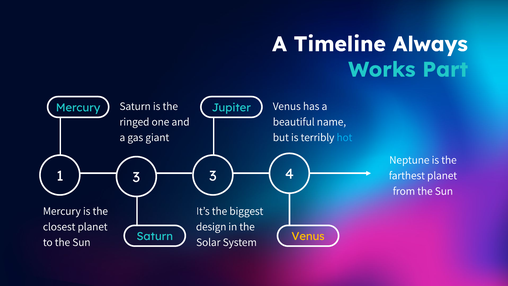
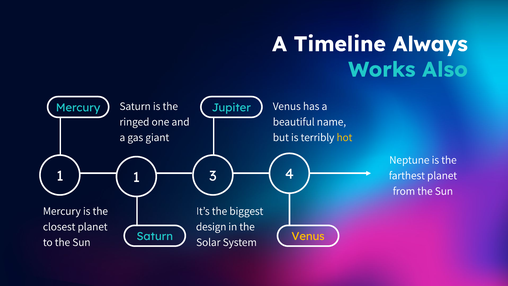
Part: Part -> Also
hot colour: light blue -> yellow
1 3: 3 -> 1
